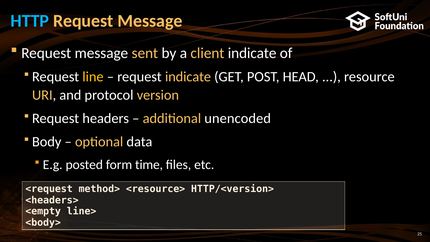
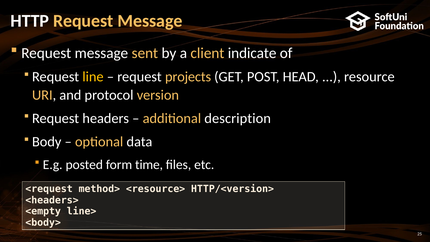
HTTP colour: light blue -> white
request indicate: indicate -> projects
unencoded: unencoded -> description
